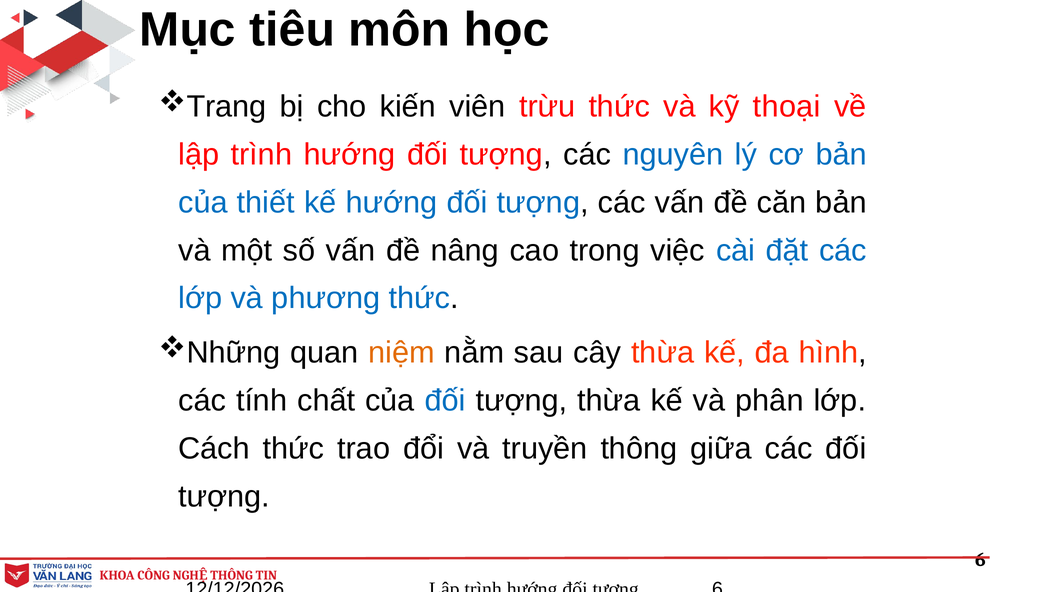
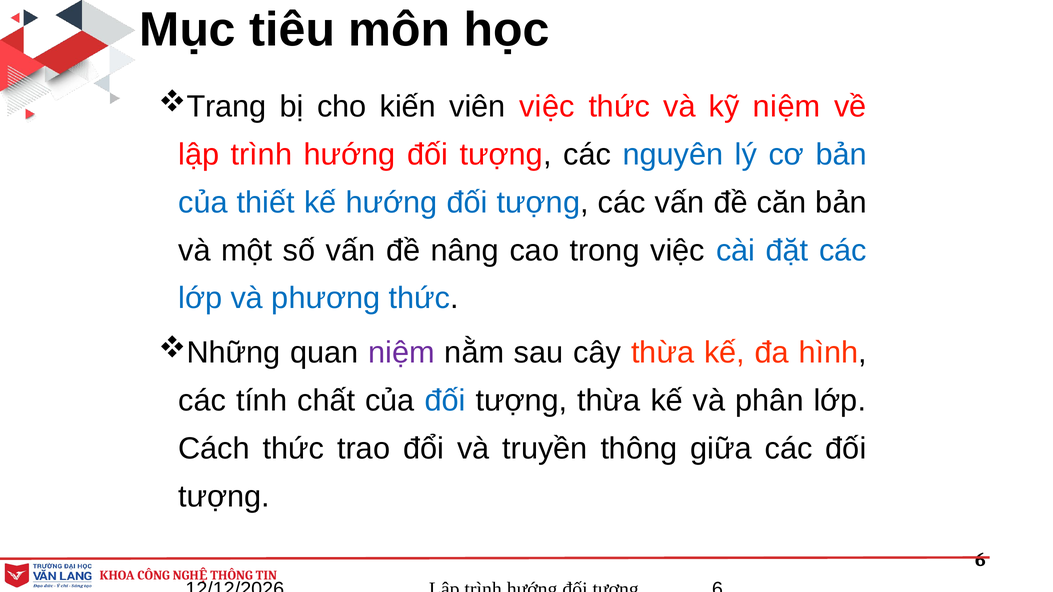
viên trừu: trừu -> việc
kỹ thoại: thoại -> niệm
niệm at (402, 353) colour: orange -> purple
